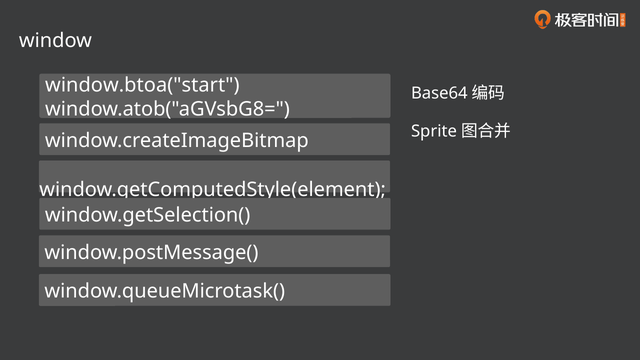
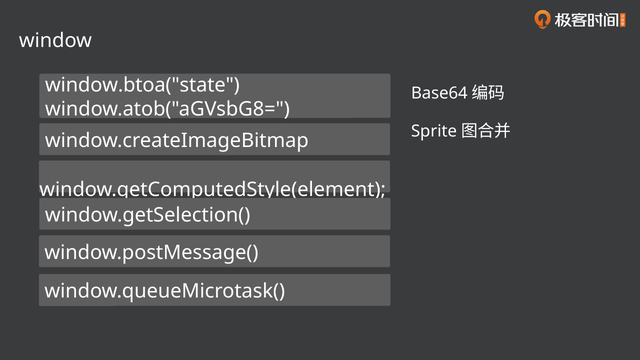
window.btoa("start: window.btoa("start -> window.btoa("state
